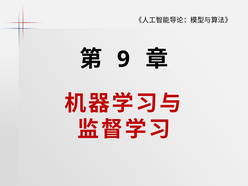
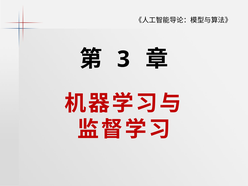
9: 9 -> 3
